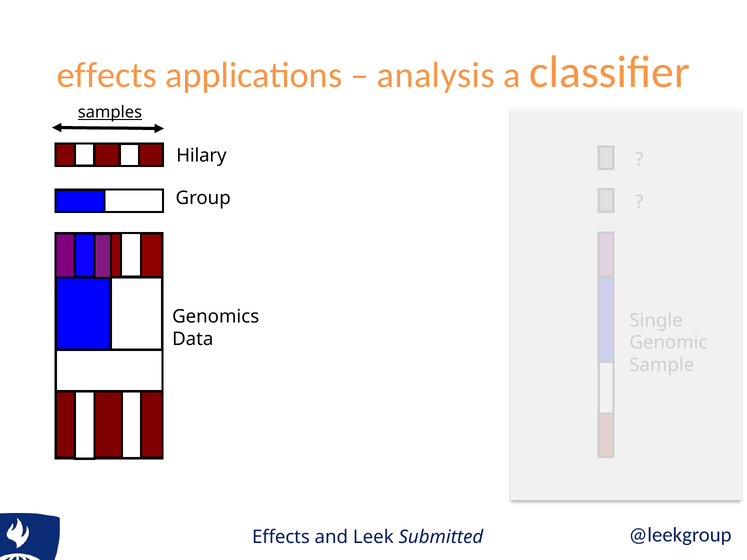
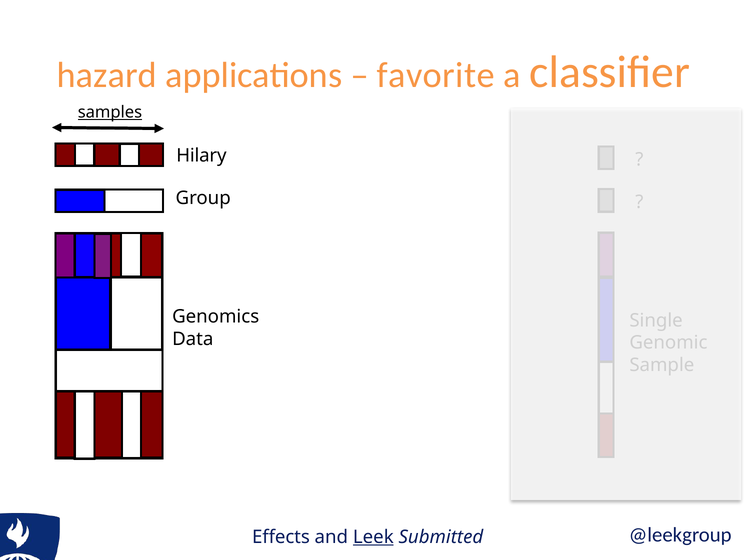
effects at (107, 75): effects -> hazard
analysis: analysis -> favorite
Leek underline: none -> present
